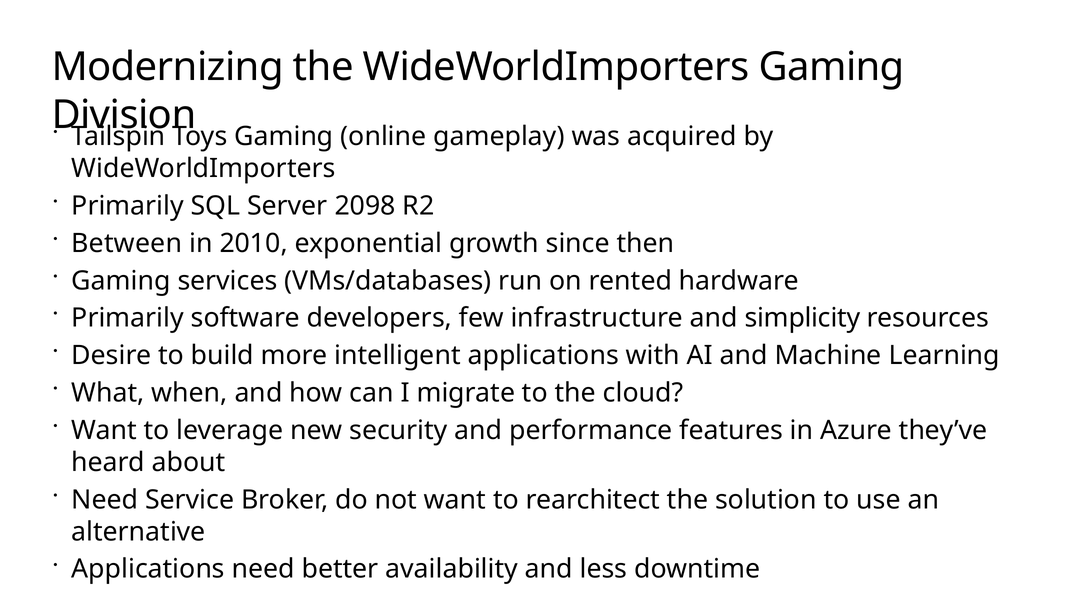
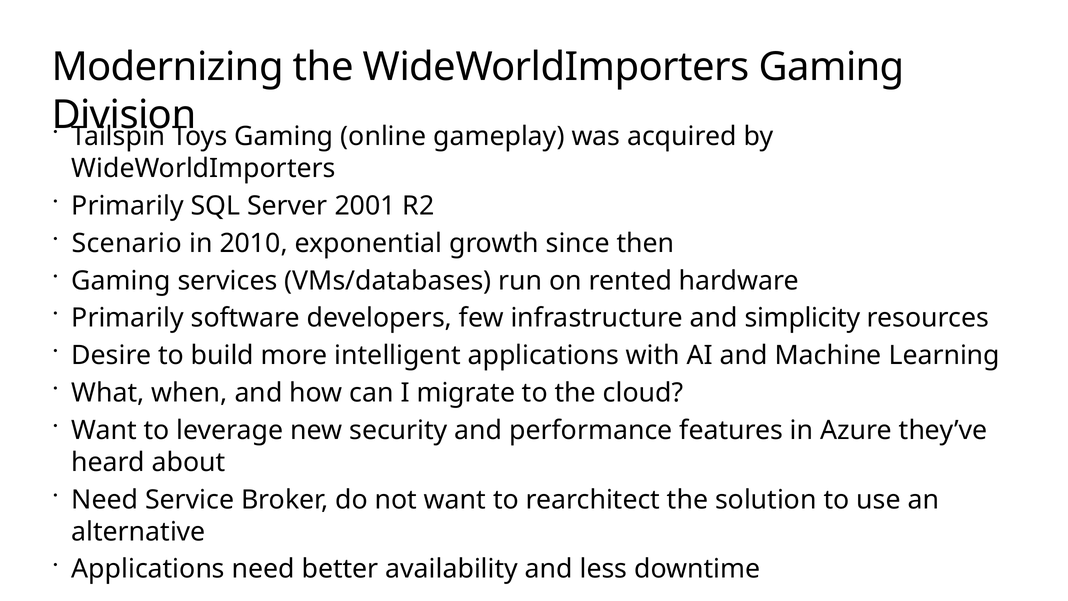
2098: 2098 -> 2001
Between: Between -> Scenario
